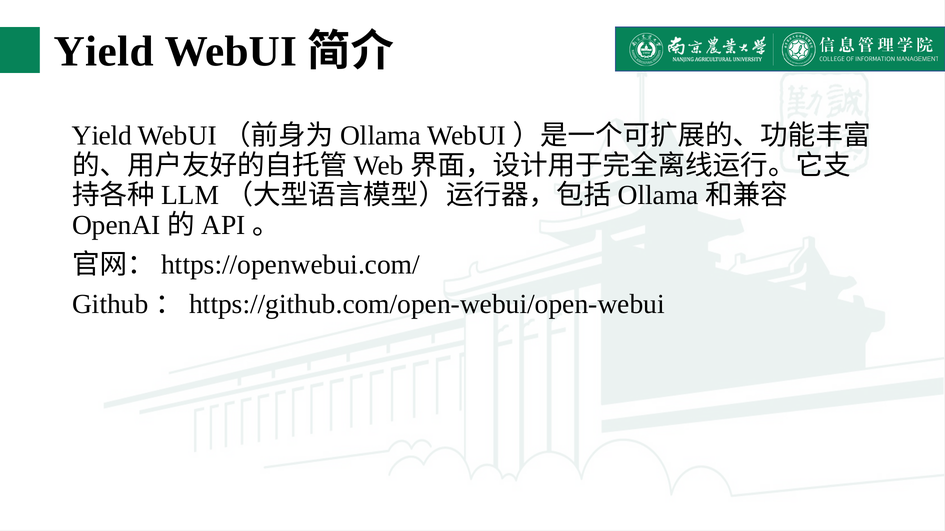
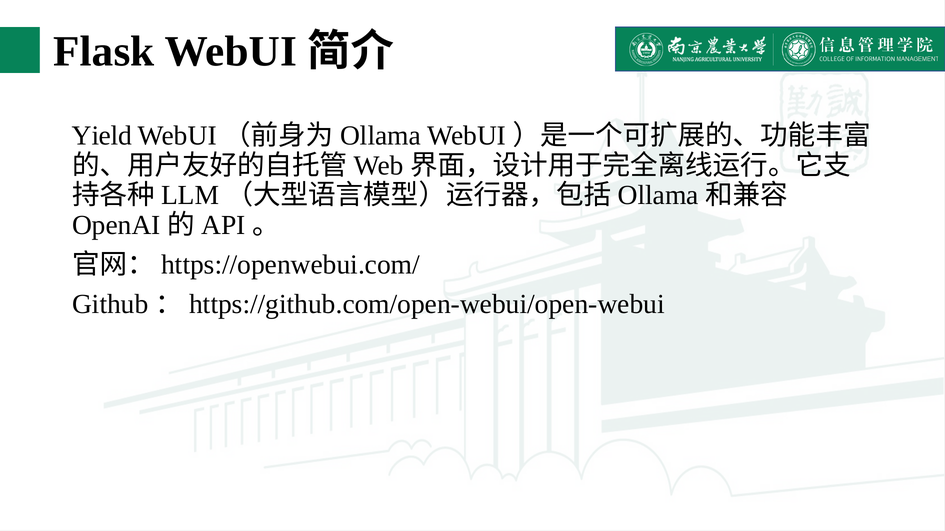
Yield at (104, 52): Yield -> Flask
